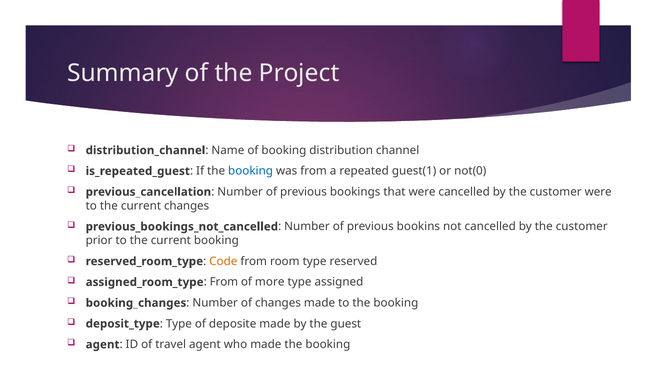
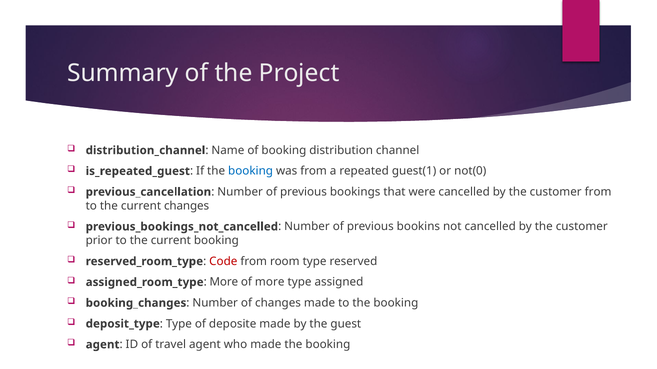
customer were: were -> from
Code colour: orange -> red
assigned_room_type From: From -> More
